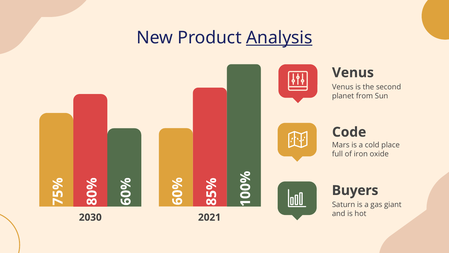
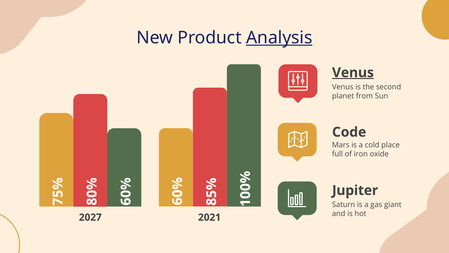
Venus at (353, 73) underline: none -> present
Buyers: Buyers -> Jupiter
2030: 2030 -> 2027
